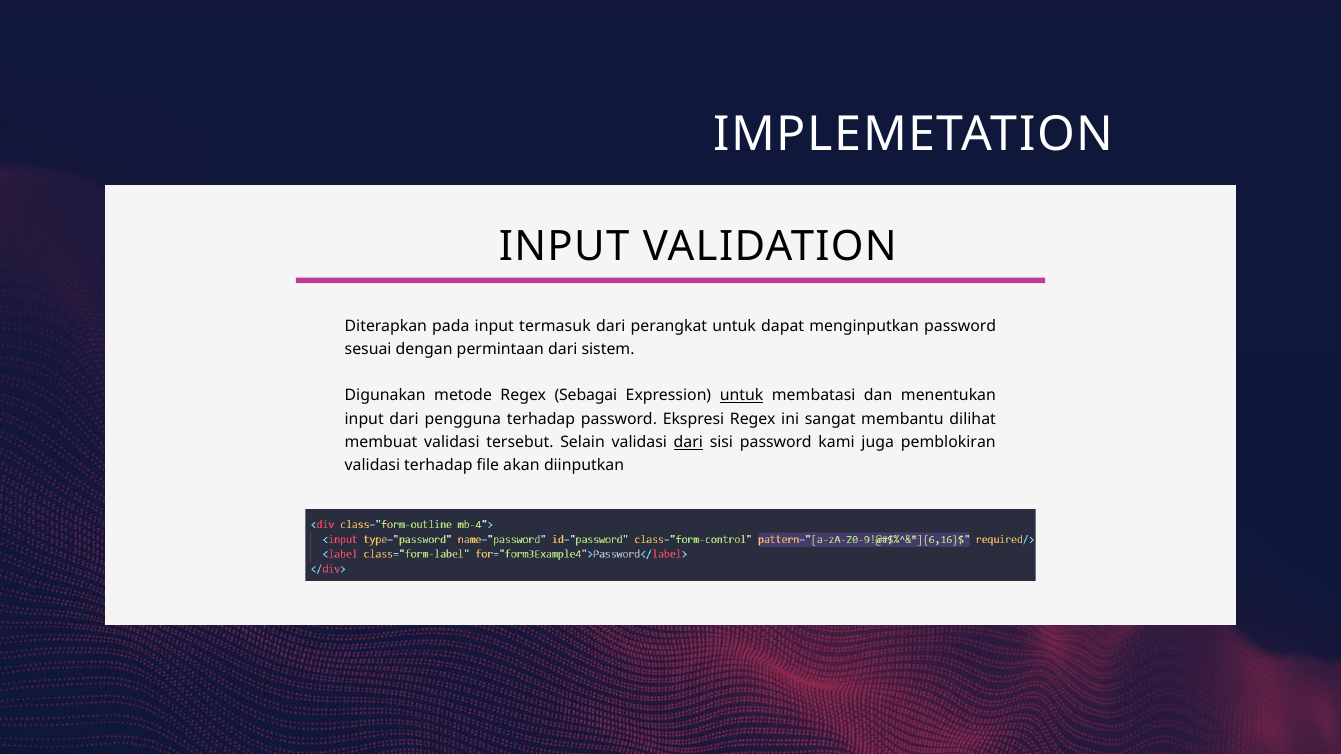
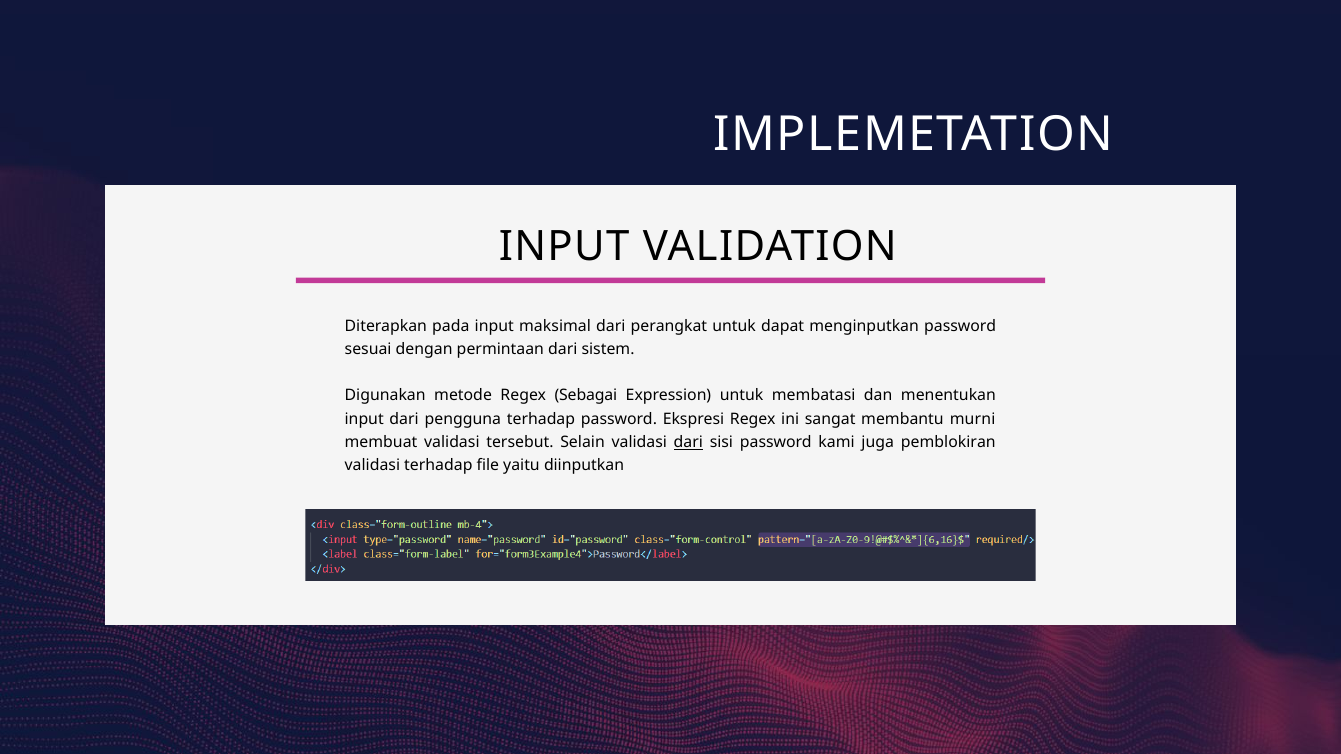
termasuk: termasuk -> maksimal
untuk at (742, 396) underline: present -> none
dilihat: dilihat -> murni
akan: akan -> yaitu
